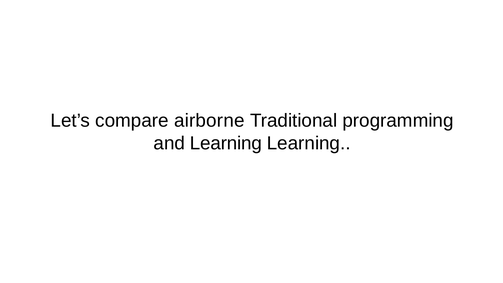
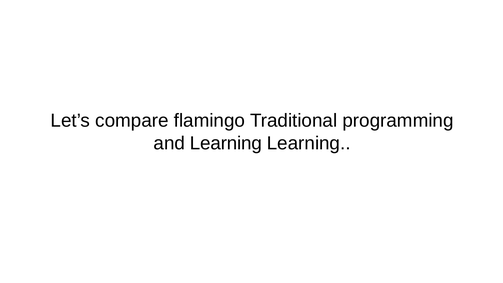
airborne: airborne -> flamingo
